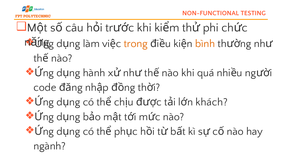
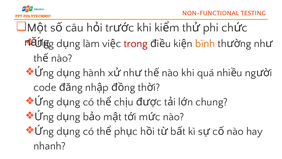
trong colour: orange -> red
khách: khách -> chung
ngành: ngành -> nhanh
